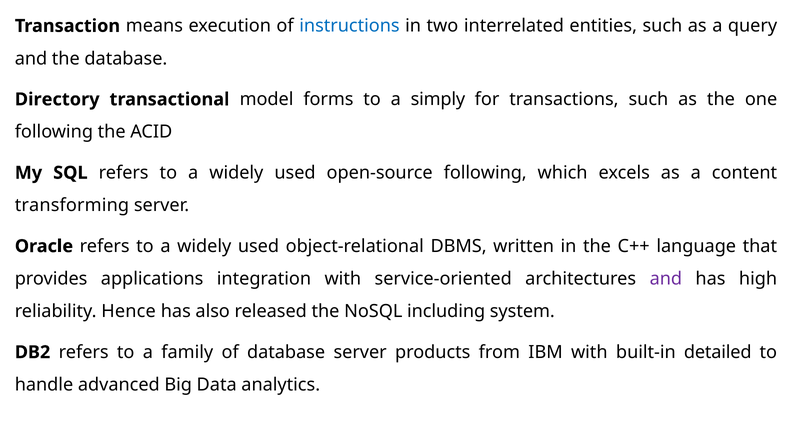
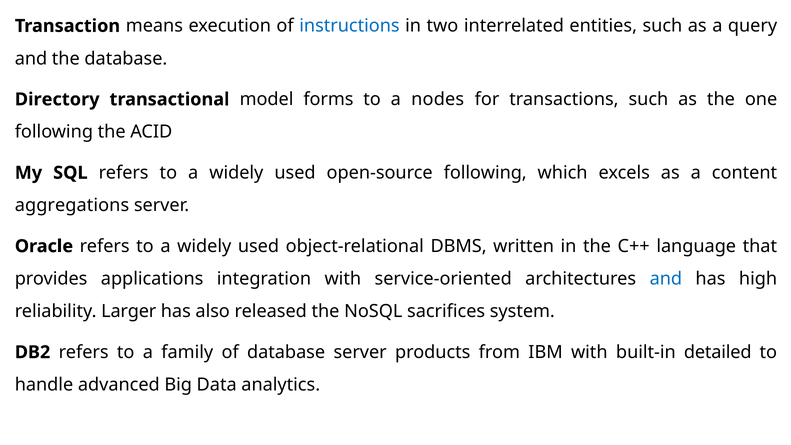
simply: simply -> nodes
transforming: transforming -> aggregations
and at (666, 279) colour: purple -> blue
Hence: Hence -> Larger
including: including -> sacrifices
